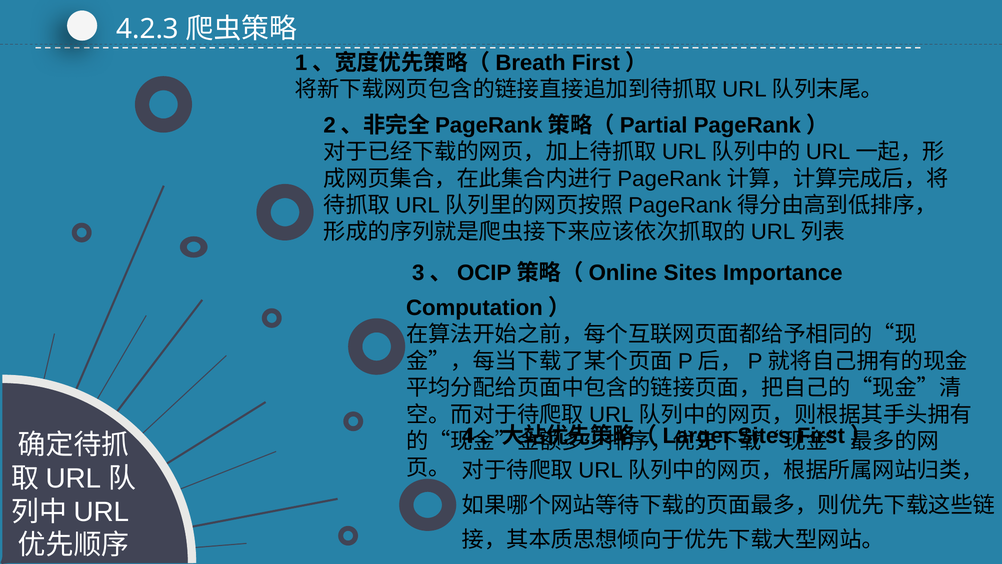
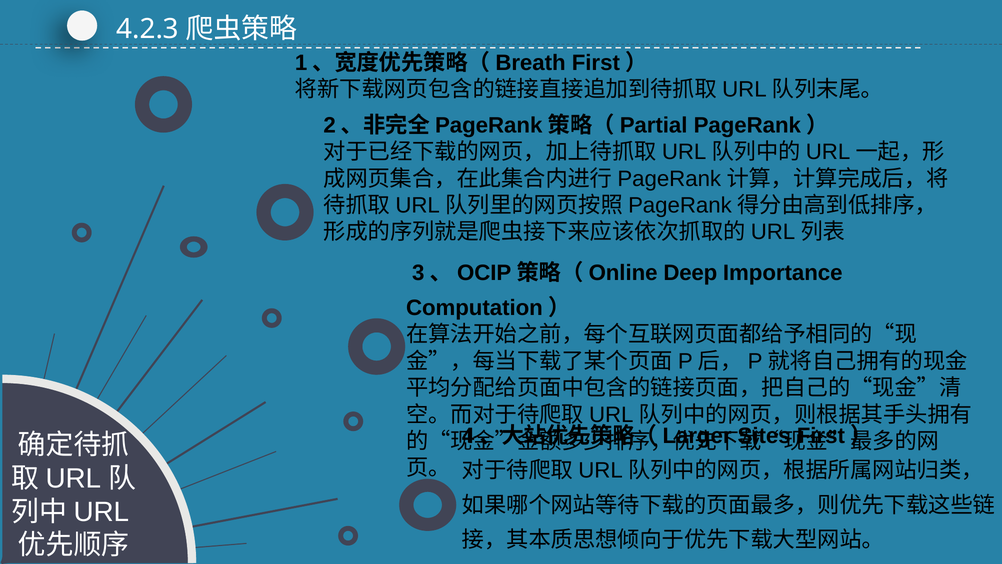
Sites at (690, 273): Sites -> Deep
